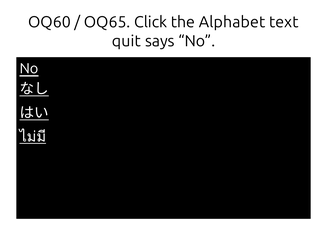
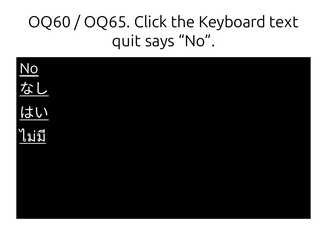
Alphabet: Alphabet -> Keyboard
